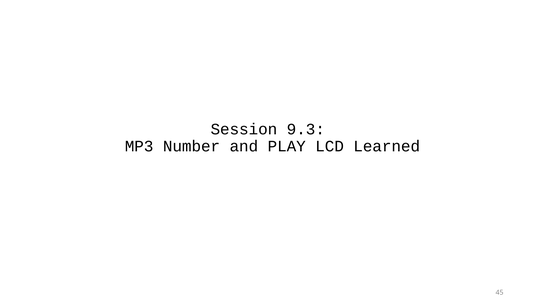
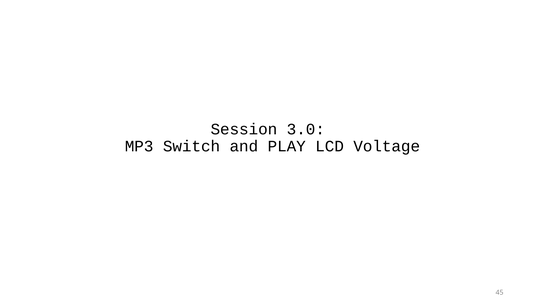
9.3: 9.3 -> 3.0
Number: Number -> Switch
Learned: Learned -> Voltage
